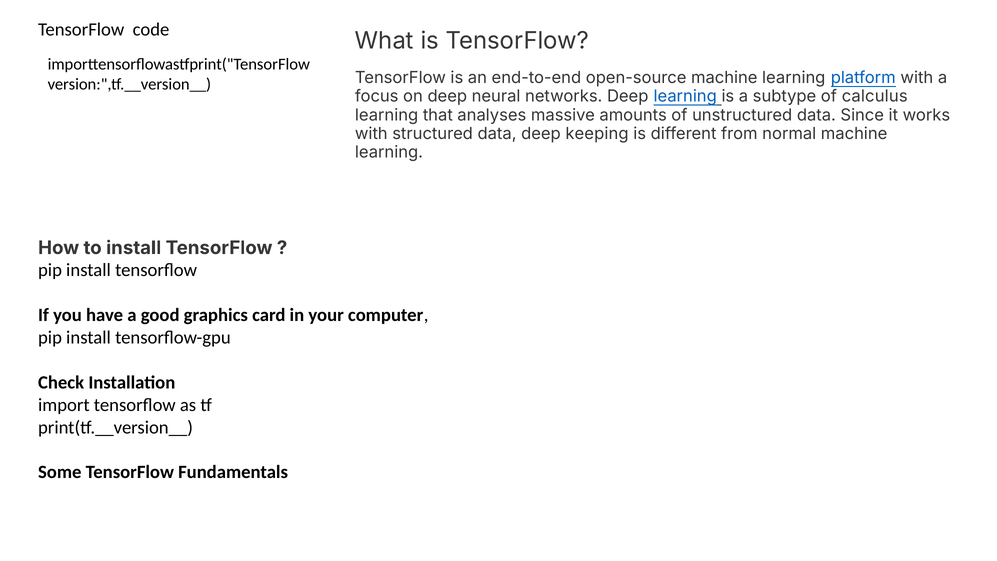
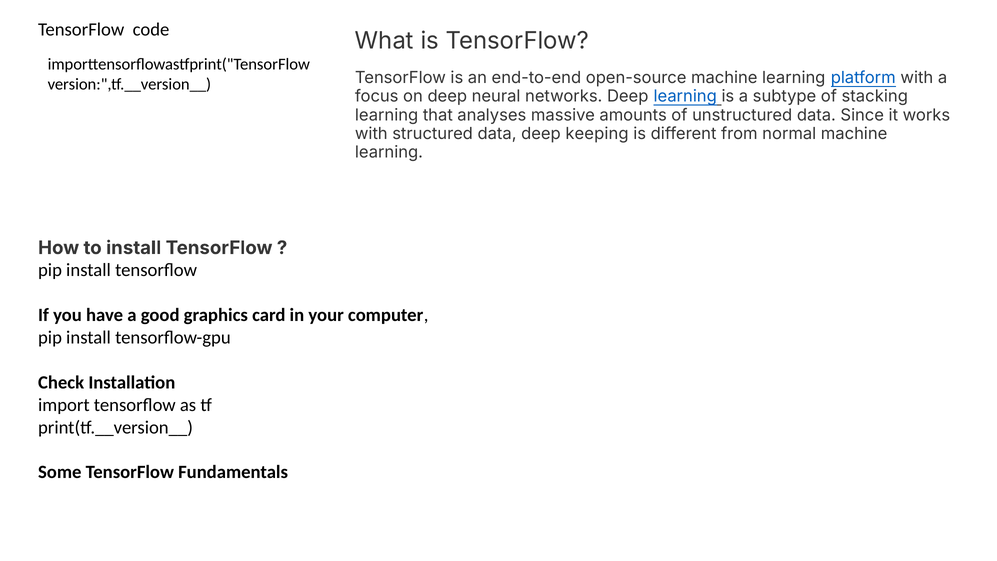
calculus: calculus -> stacking
